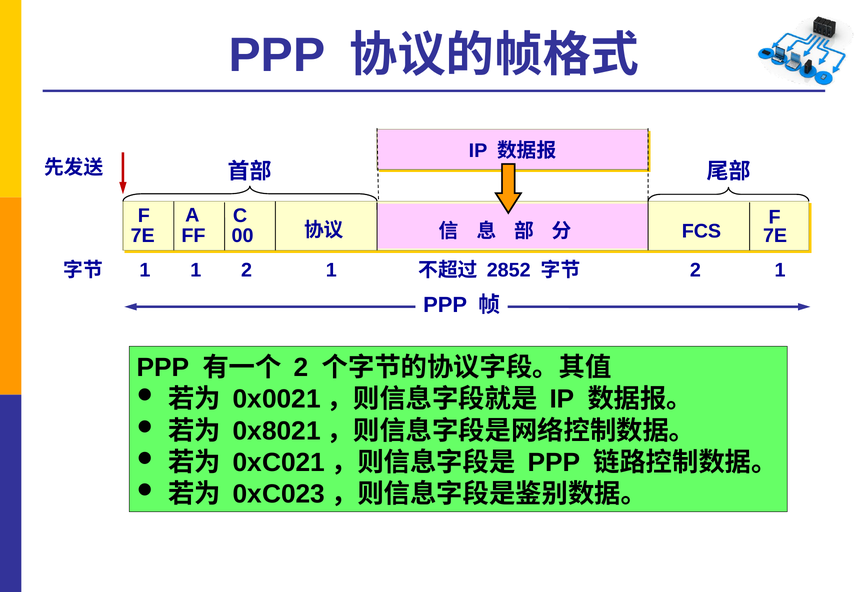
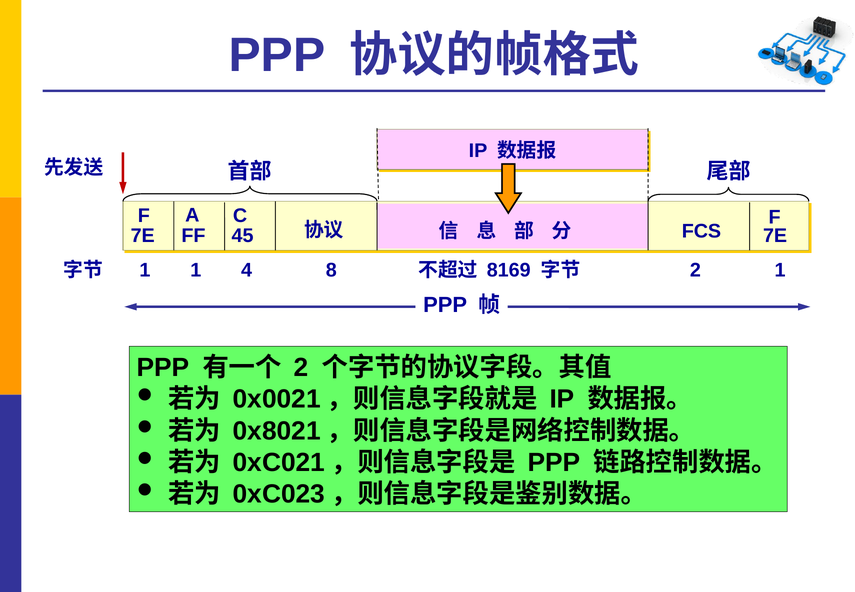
00: 00 -> 45
1 at (331, 270): 1 -> 8
2 at (247, 270): 2 -> 4
2852: 2852 -> 8169
